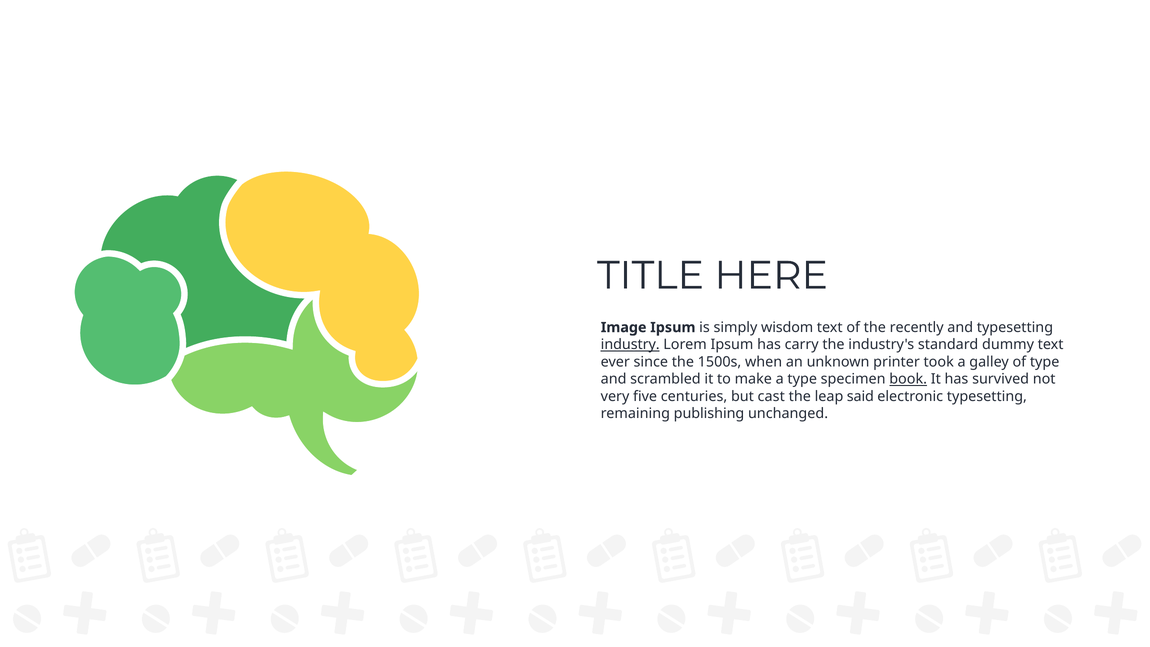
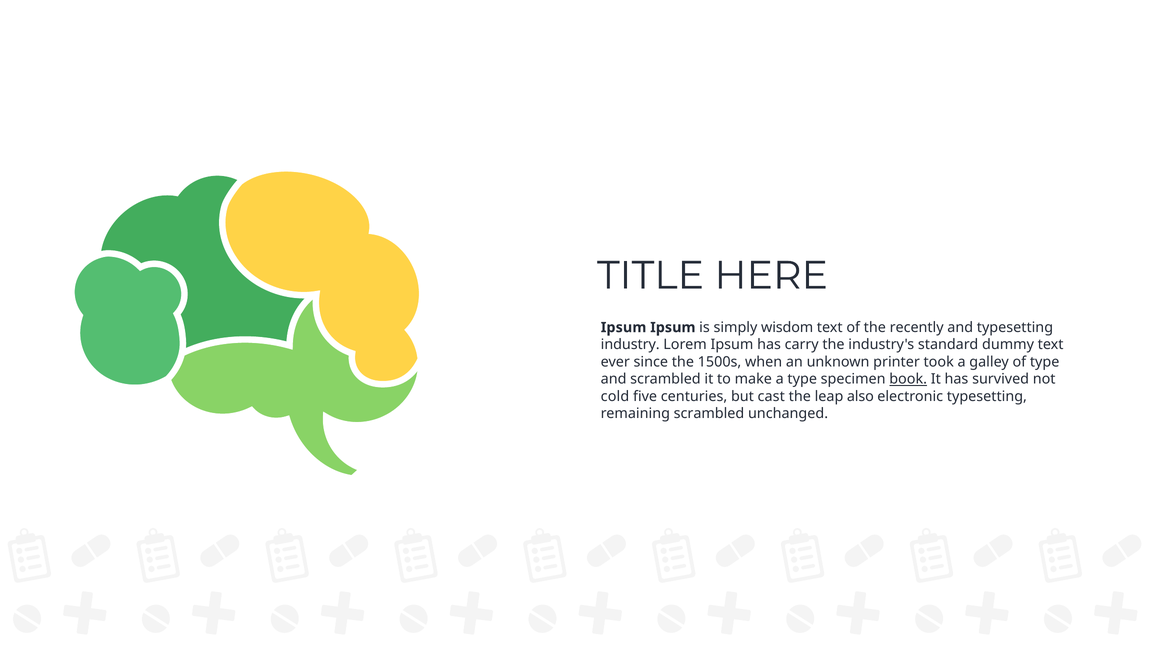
Image at (624, 327): Image -> Ipsum
industry underline: present -> none
very: very -> cold
said: said -> also
remaining publishing: publishing -> scrambled
